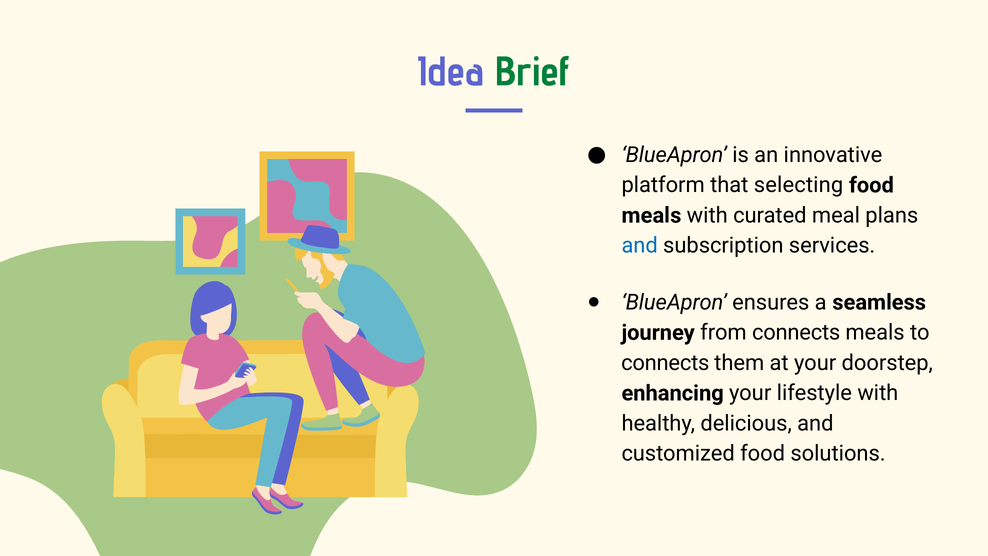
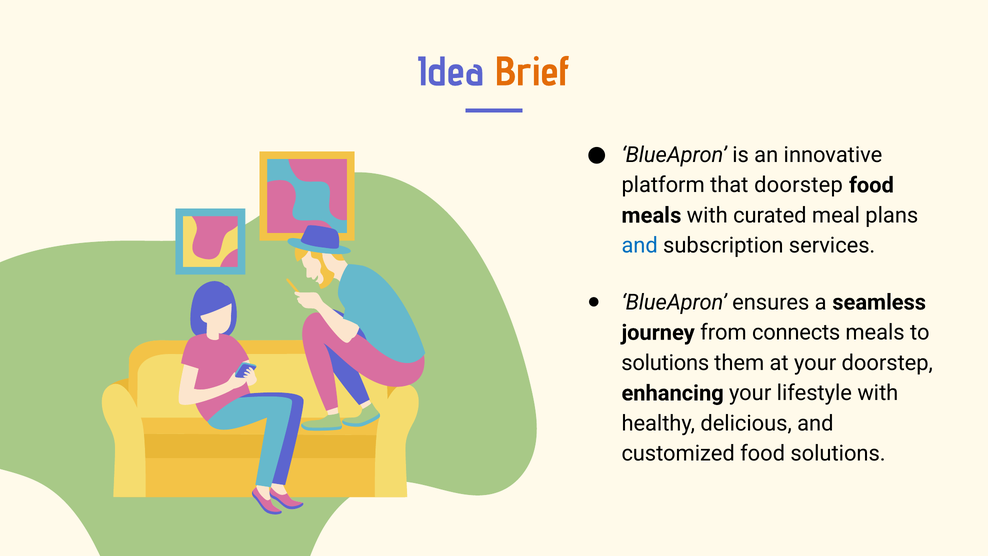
Brief colour: green -> orange
that selecting: selecting -> doorstep
connects at (665, 363): connects -> solutions
